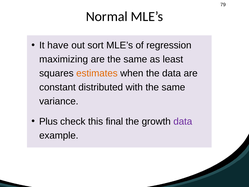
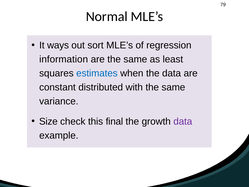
have: have -> ways
maximizing: maximizing -> information
estimates colour: orange -> blue
Plus: Plus -> Size
